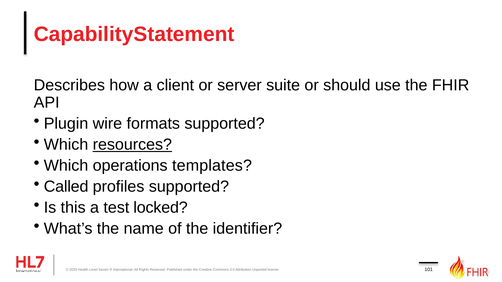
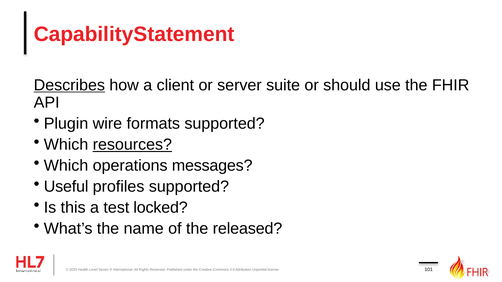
Describes underline: none -> present
templates: templates -> messages
Called: Called -> Useful
identifier: identifier -> released
